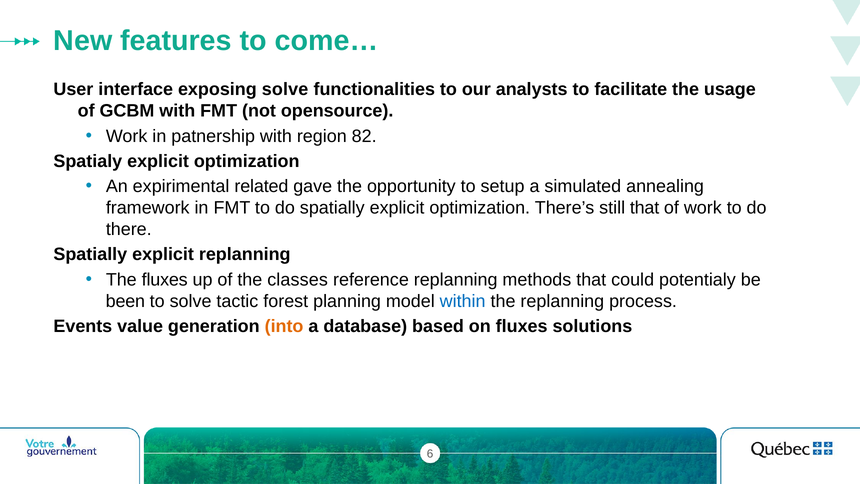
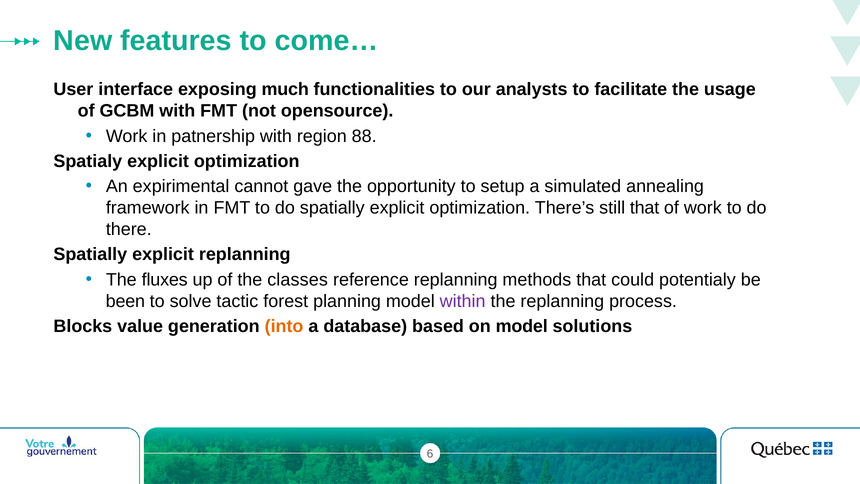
exposing solve: solve -> much
82: 82 -> 88
related: related -> cannot
within colour: blue -> purple
Events: Events -> Blocks
on fluxes: fluxes -> model
